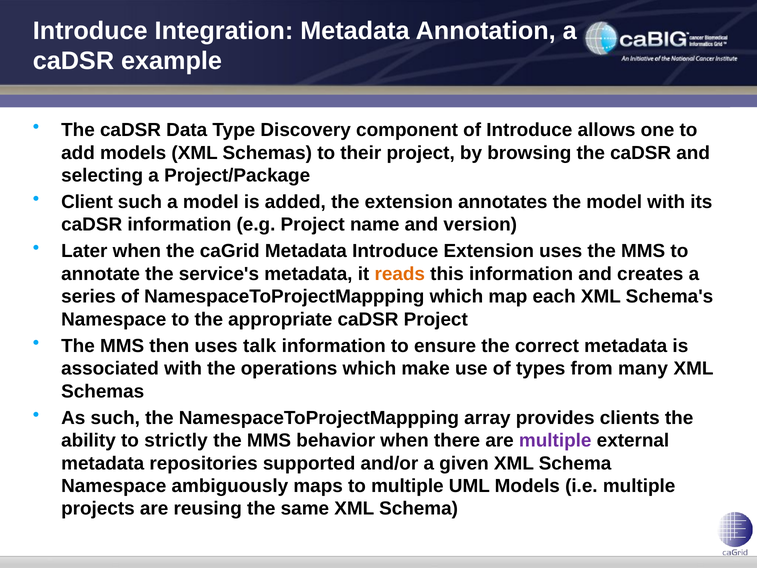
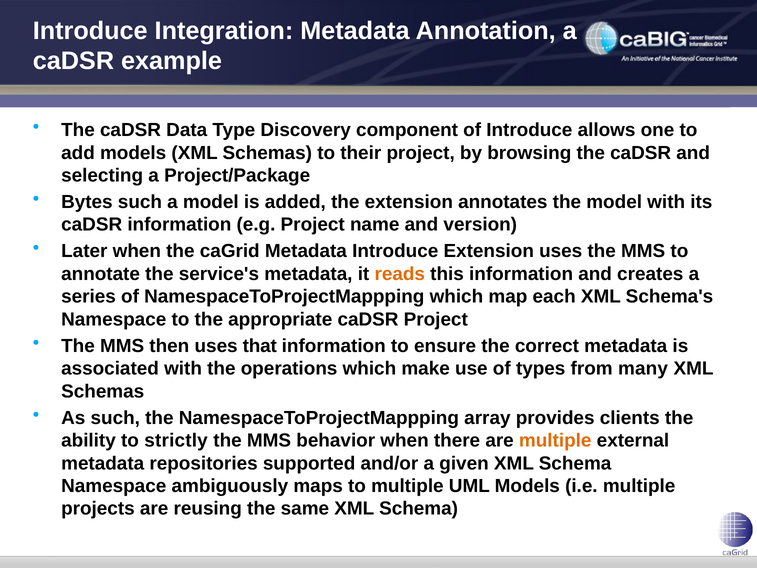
Client: Client -> Bytes
talk: talk -> that
multiple at (555, 440) colour: purple -> orange
